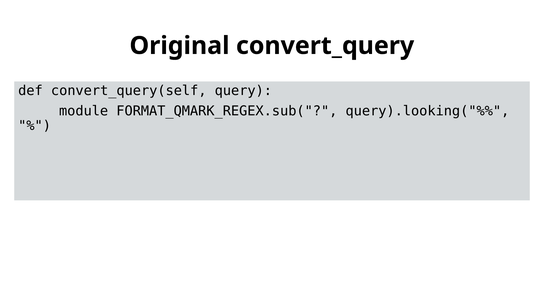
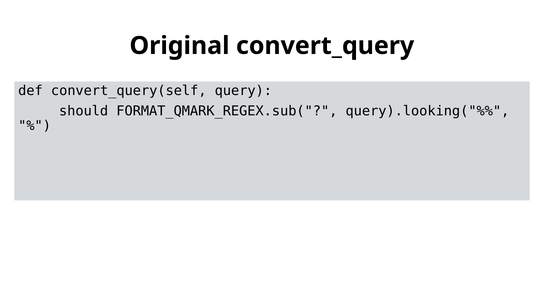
module: module -> should
